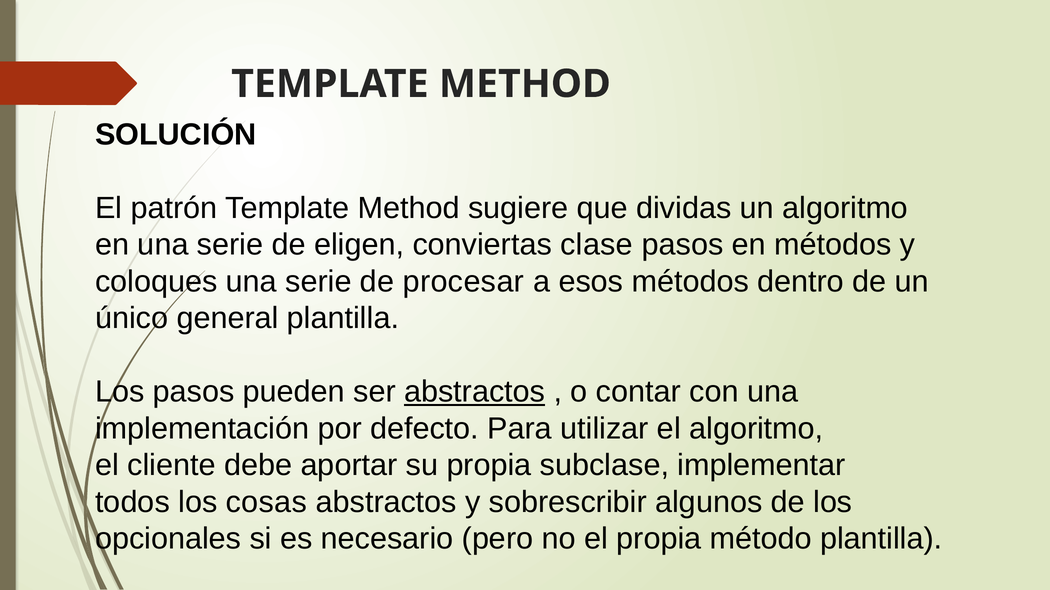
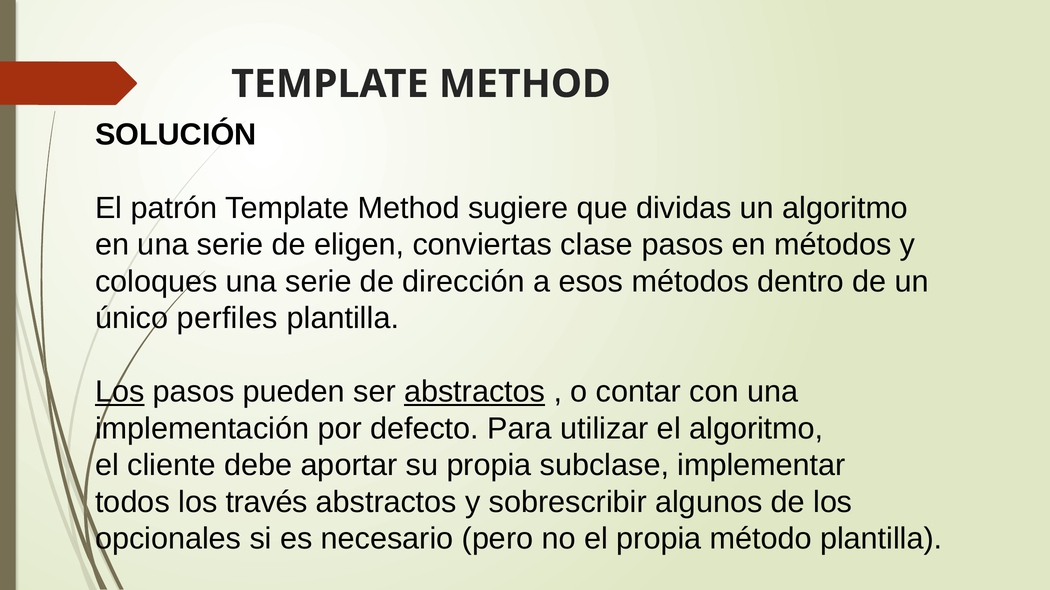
procesar: procesar -> dirección
general: general -> perfiles
Los at (120, 392) underline: none -> present
cosas: cosas -> través
